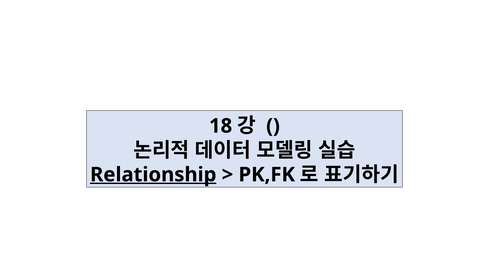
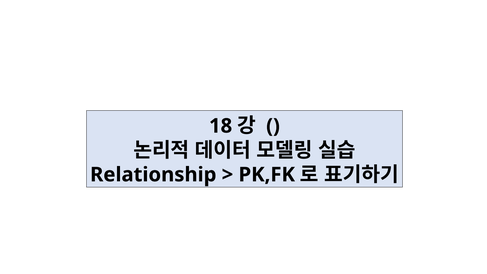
Relationship underline: present -> none
